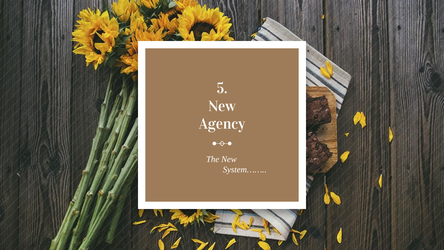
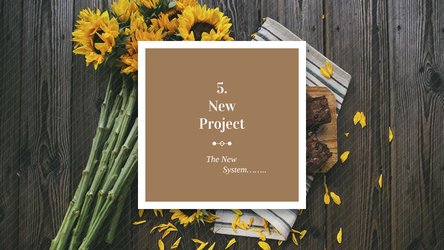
Agency: Agency -> Project
